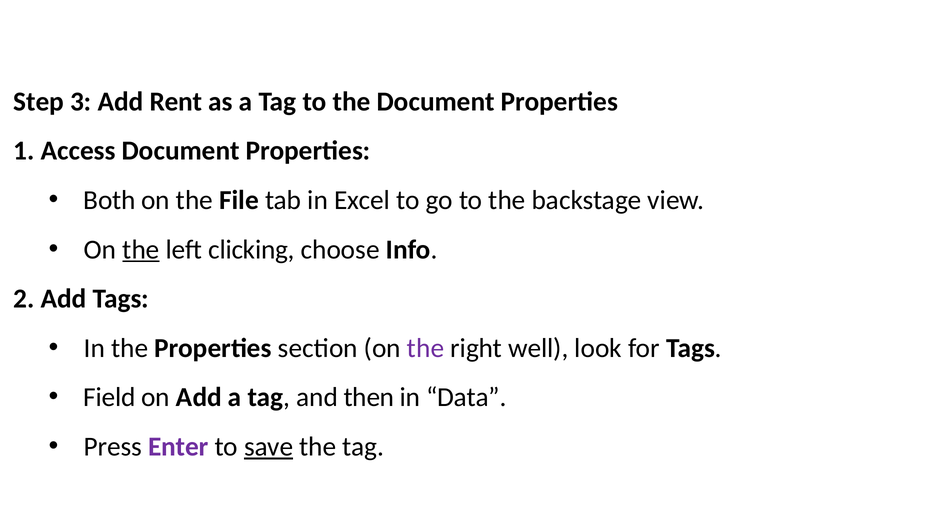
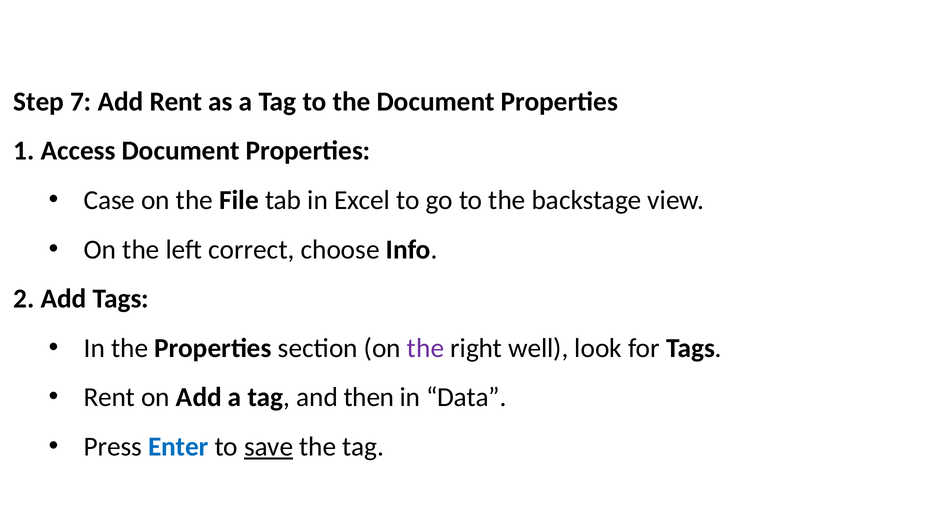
3: 3 -> 7
Both: Both -> Case
the at (141, 249) underline: present -> none
clicking: clicking -> correct
Field at (109, 397): Field -> Rent
Enter colour: purple -> blue
